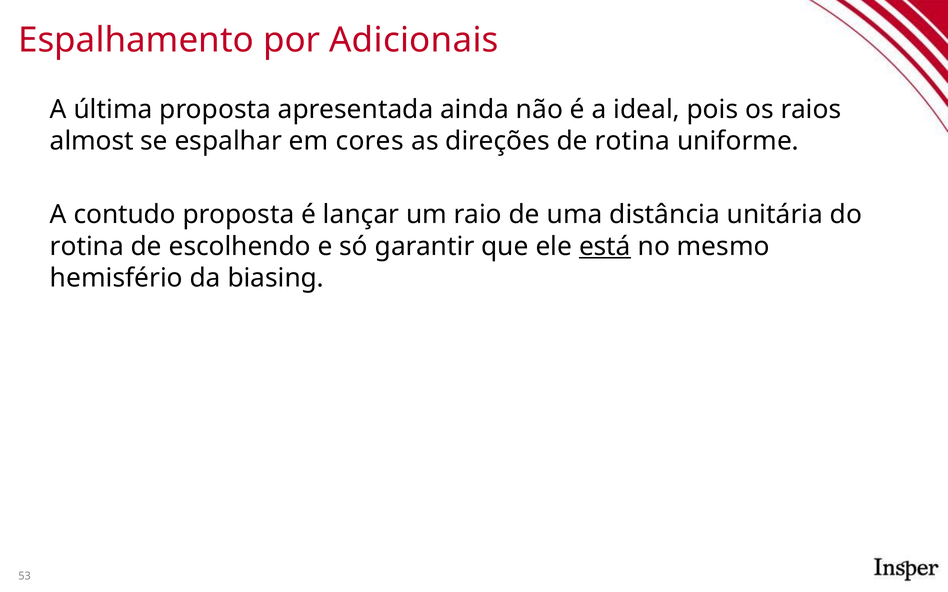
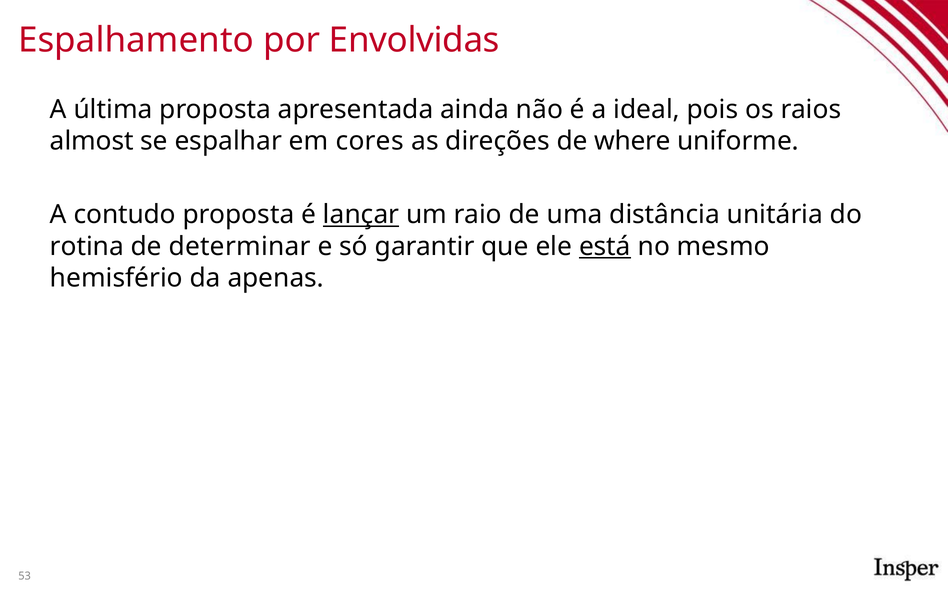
Adicionais: Adicionais -> Envolvidas
de rotina: rotina -> where
lançar underline: none -> present
escolhendo: escolhendo -> determinar
biasing: biasing -> apenas
